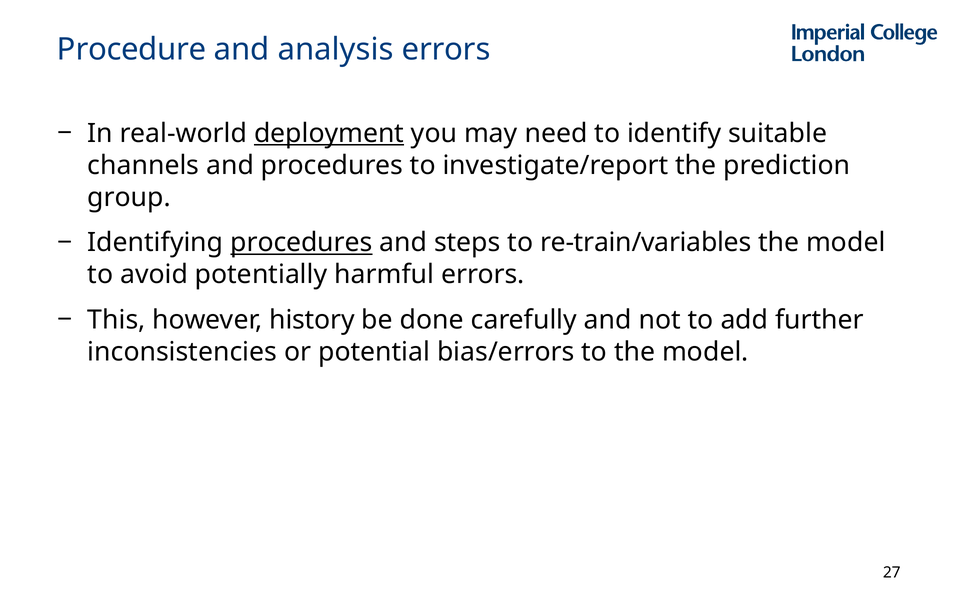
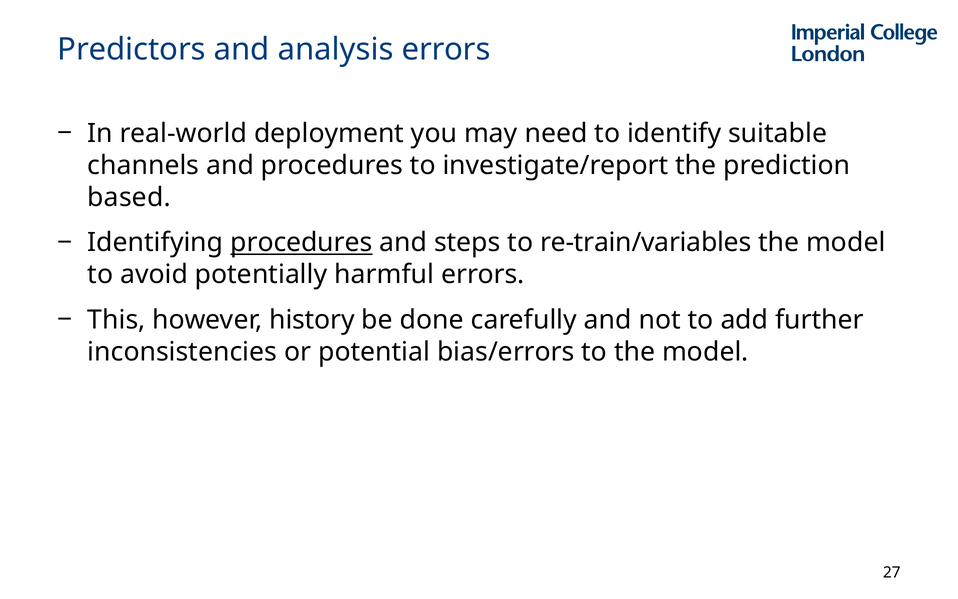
Procedure: Procedure -> Predictors
deployment underline: present -> none
group: group -> based
